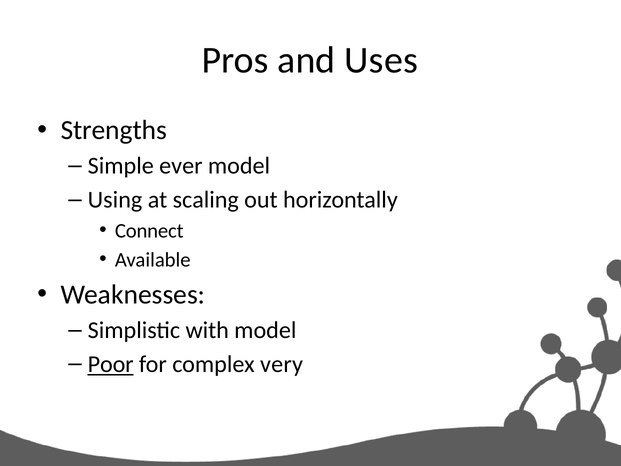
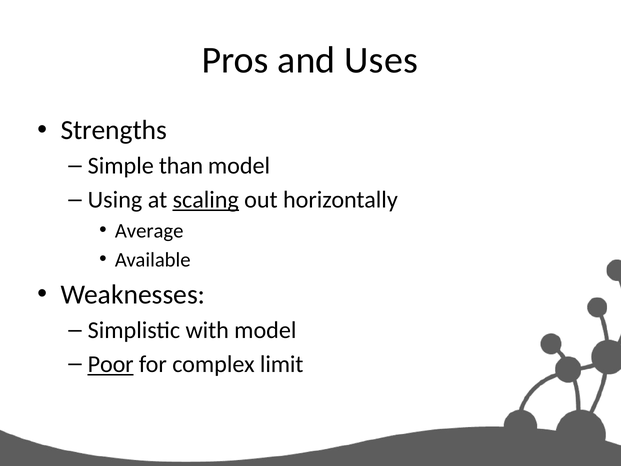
ever: ever -> than
scaling underline: none -> present
Connect: Connect -> Average
very: very -> limit
